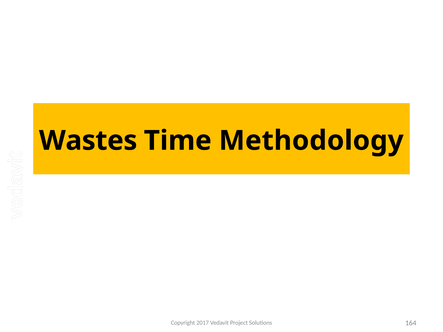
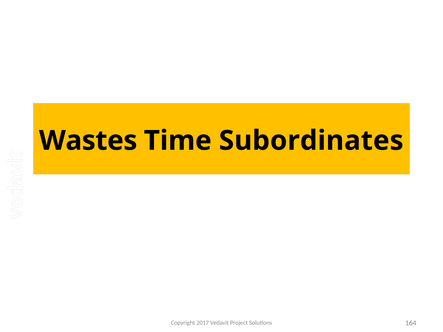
Methodology: Methodology -> Subordinates
